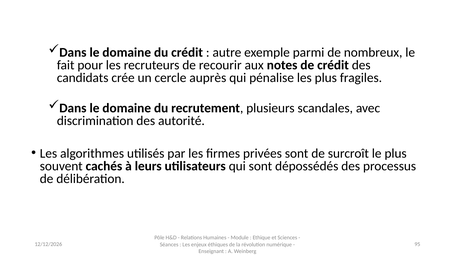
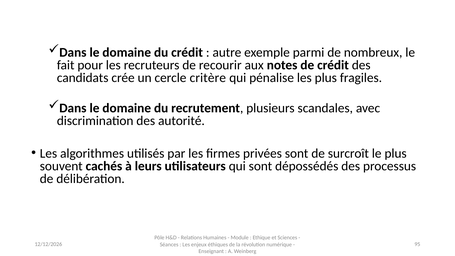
auprès: auprès -> critère
